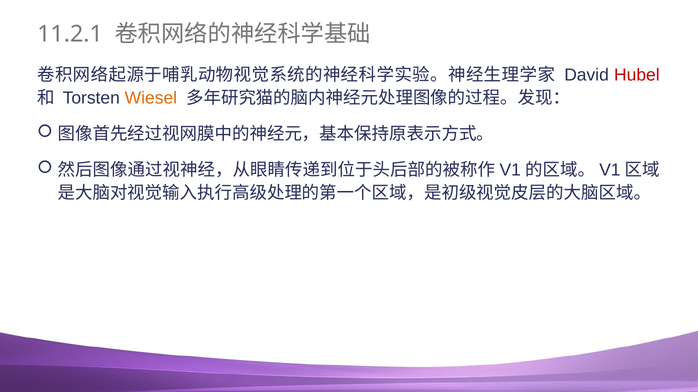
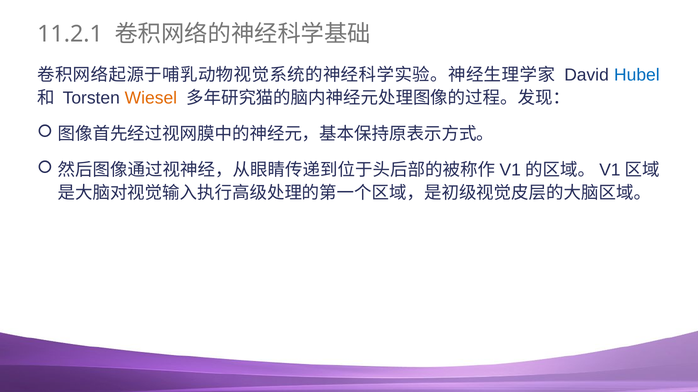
Hubel colour: red -> blue
